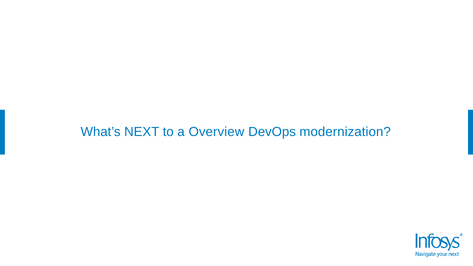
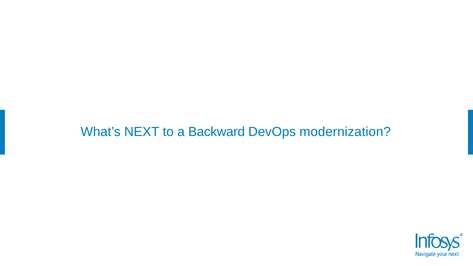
Overview: Overview -> Backward
